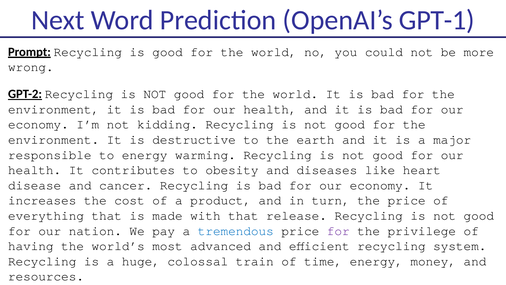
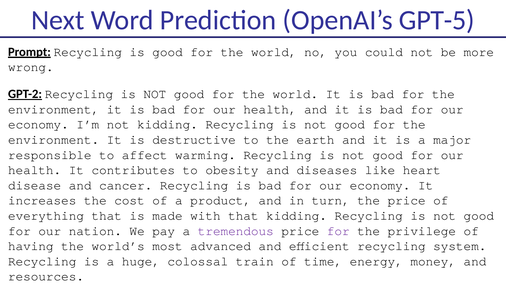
GPT-1: GPT-1 -> GPT-5
to energy: energy -> affect
that release: release -> kidding
tremendous colour: blue -> purple
